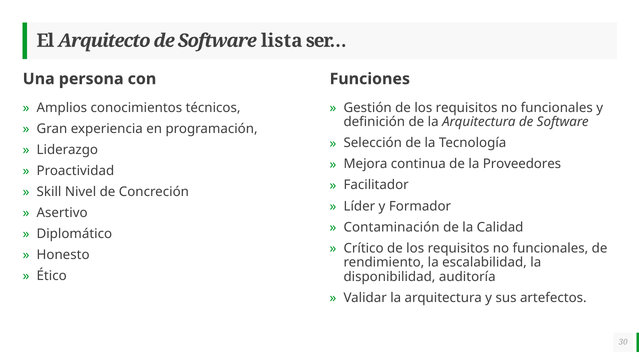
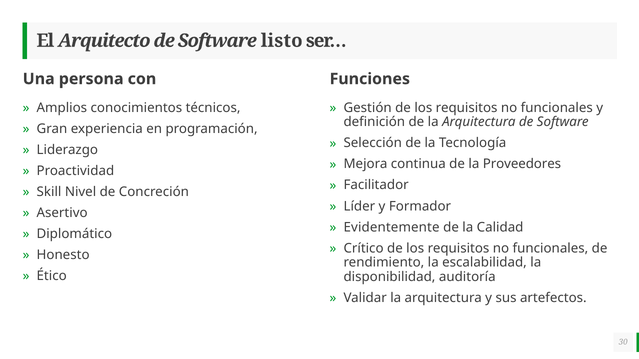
lista: lista -> listo
Contaminación: Contaminación -> Evidentemente
